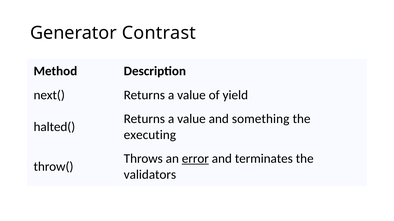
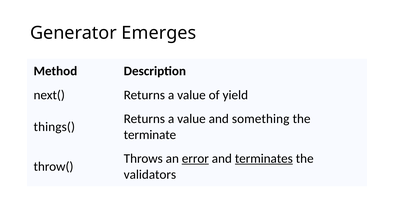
Contrast: Contrast -> Emerges
halted(: halted( -> things(
executing: executing -> terminate
terminates underline: none -> present
